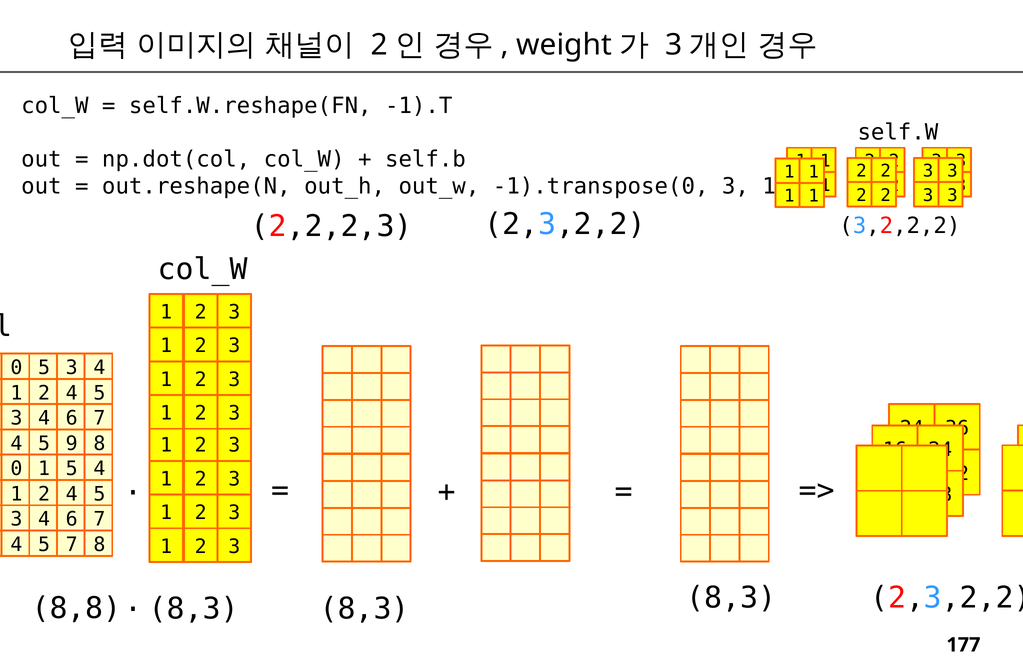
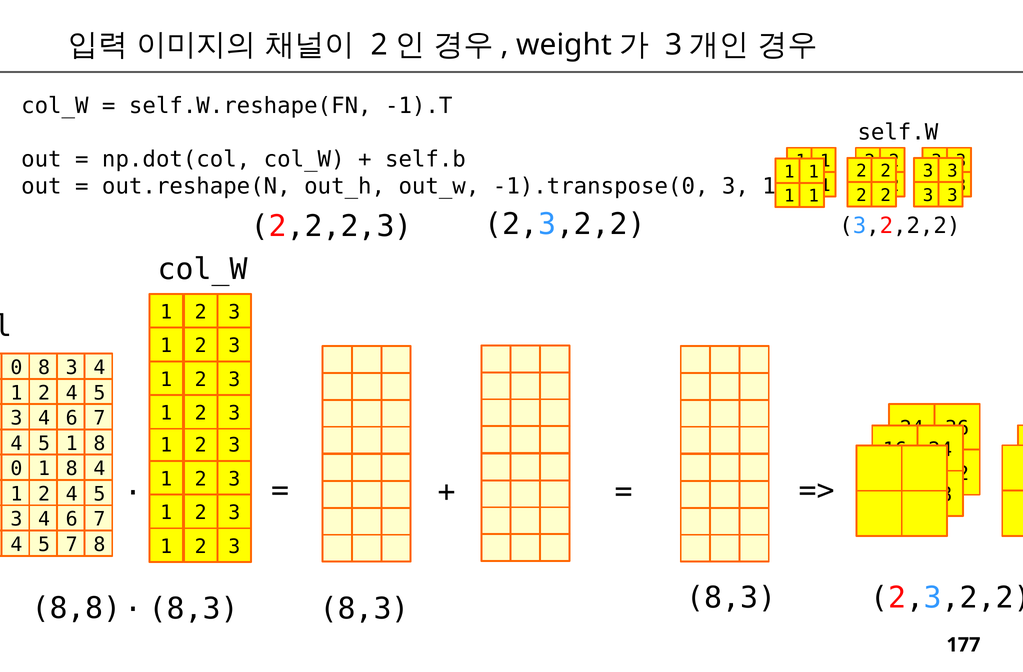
0 5: 5 -> 8
5 9: 9 -> 1
0 1 5: 5 -> 8
